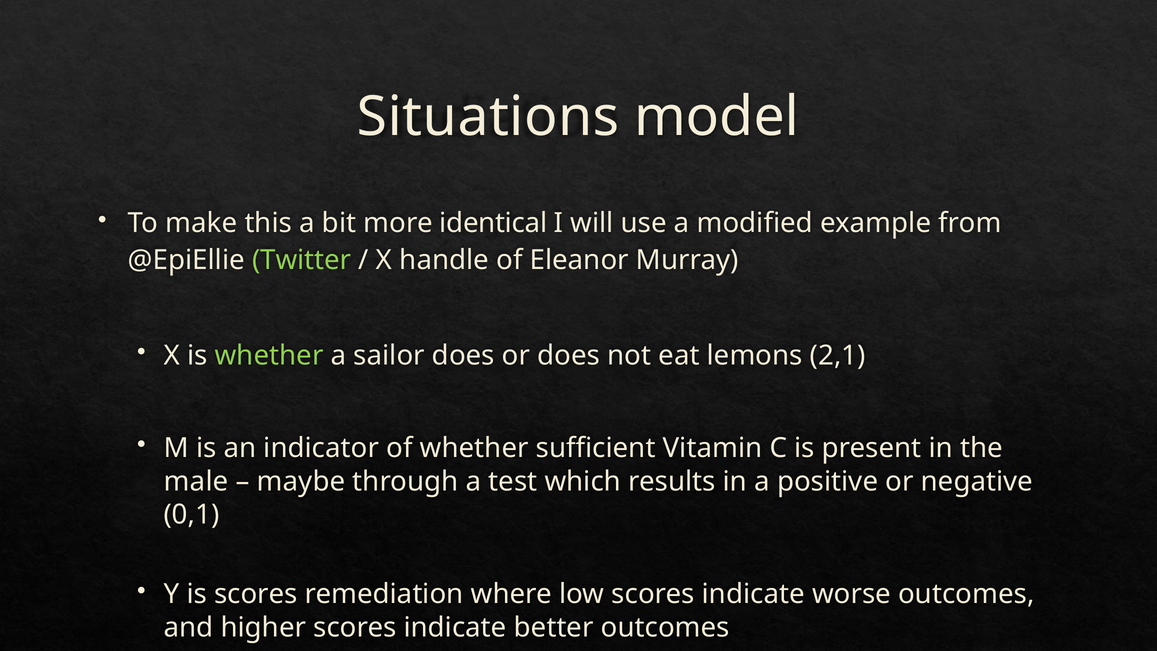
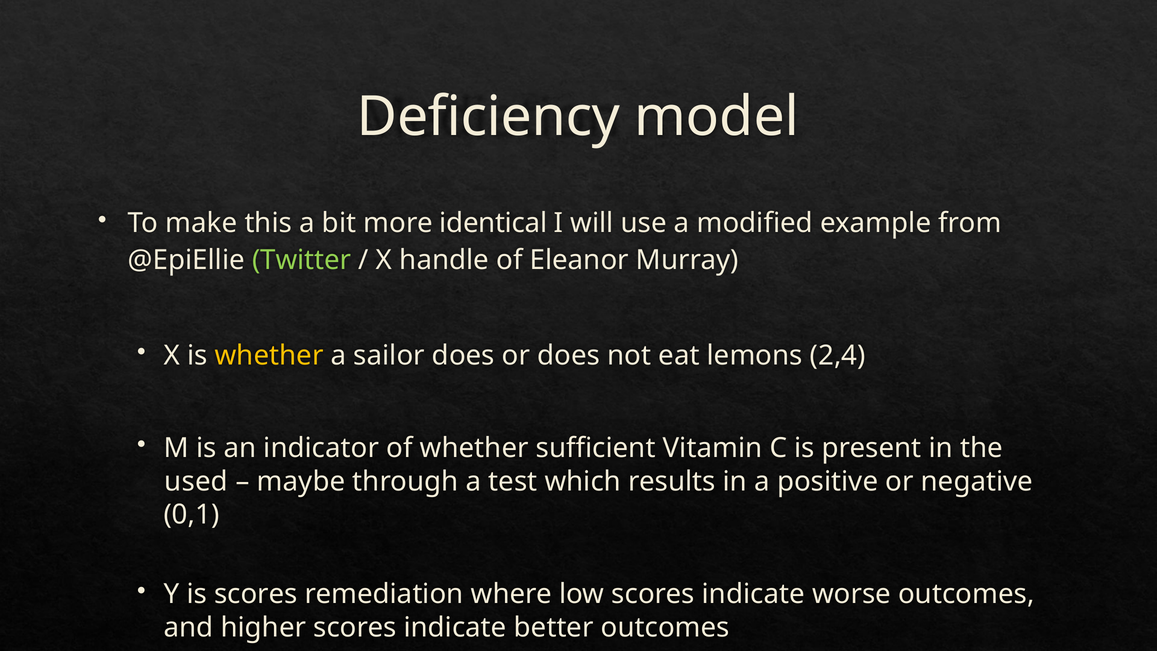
Situations: Situations -> Deficiency
whether at (269, 356) colour: light green -> yellow
2,1: 2,1 -> 2,4
male: male -> used
